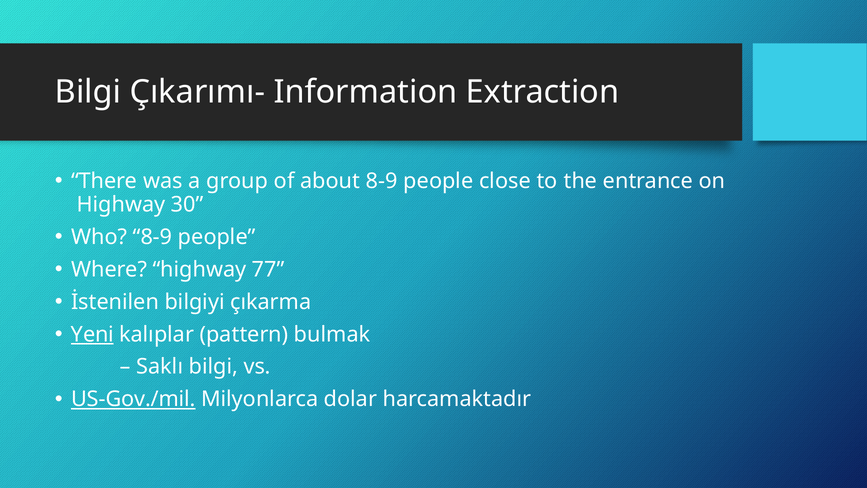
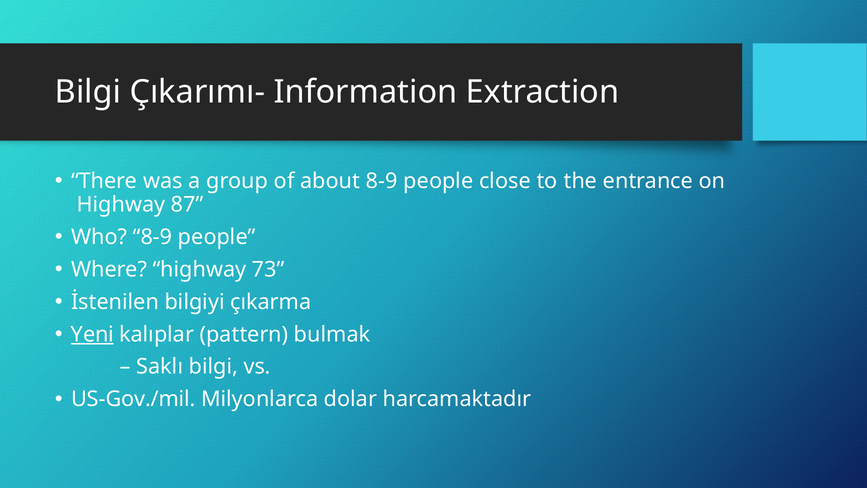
30: 30 -> 87
77: 77 -> 73
US-Gov./mil underline: present -> none
